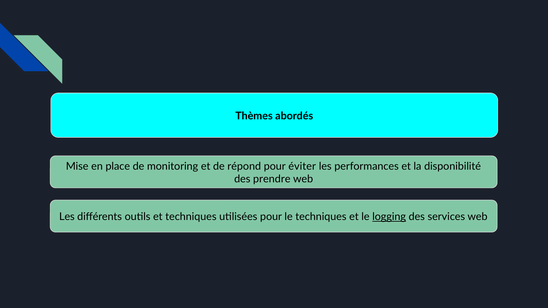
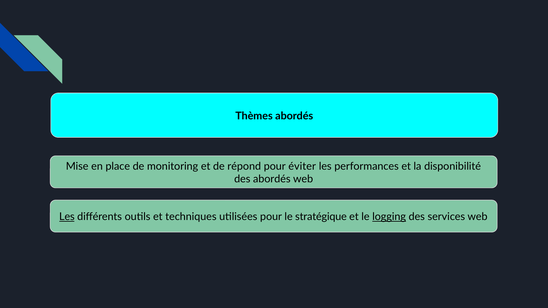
des prendre: prendre -> abordés
Les at (67, 217) underline: none -> present
le techniques: techniques -> stratégique
